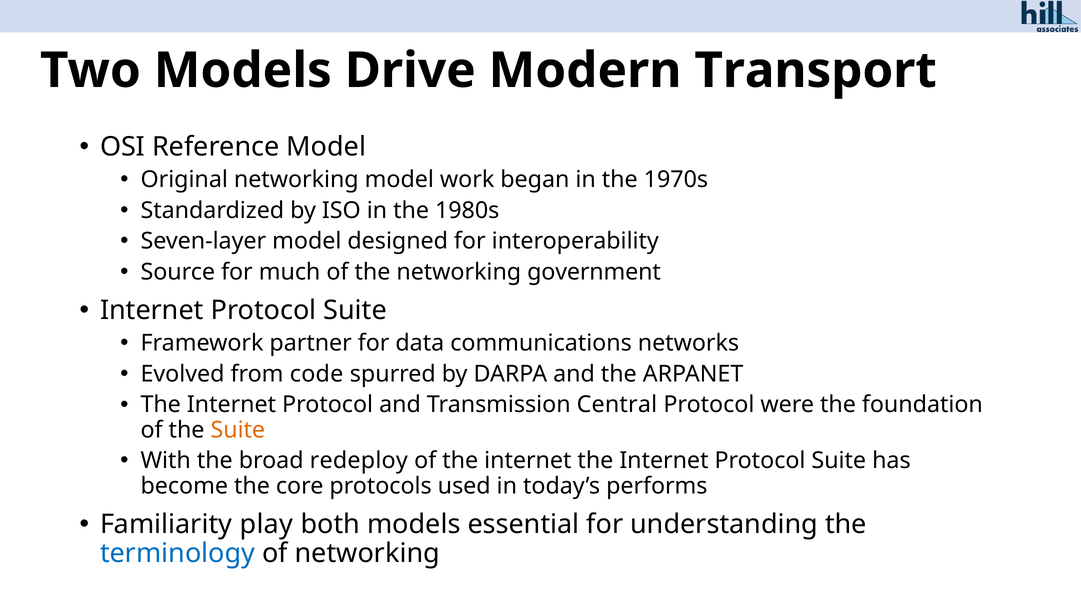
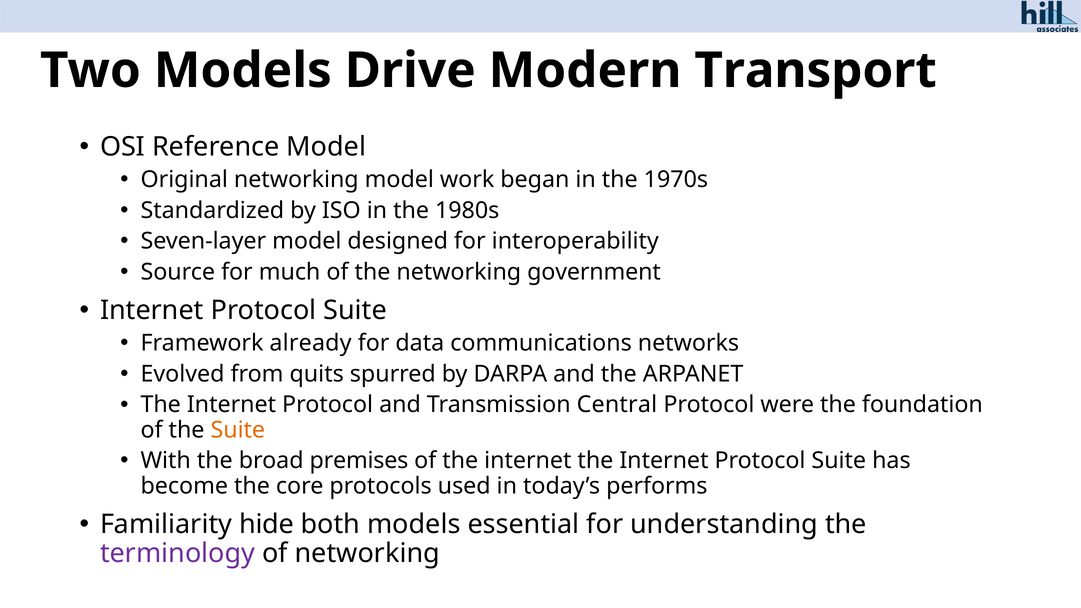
partner: partner -> already
code: code -> quits
redeploy: redeploy -> premises
play: play -> hide
terminology colour: blue -> purple
